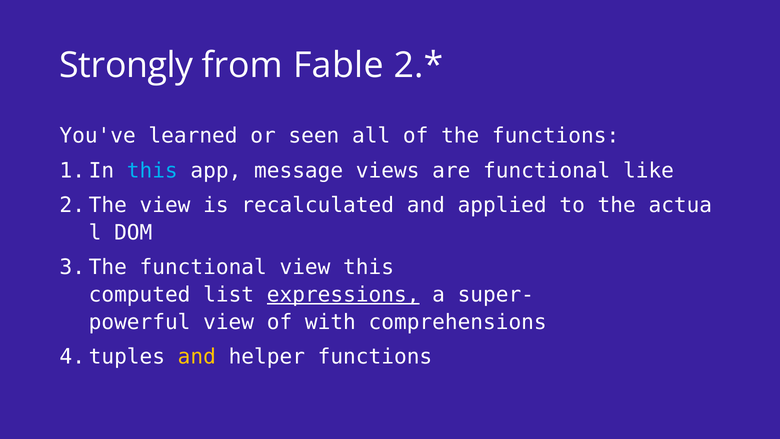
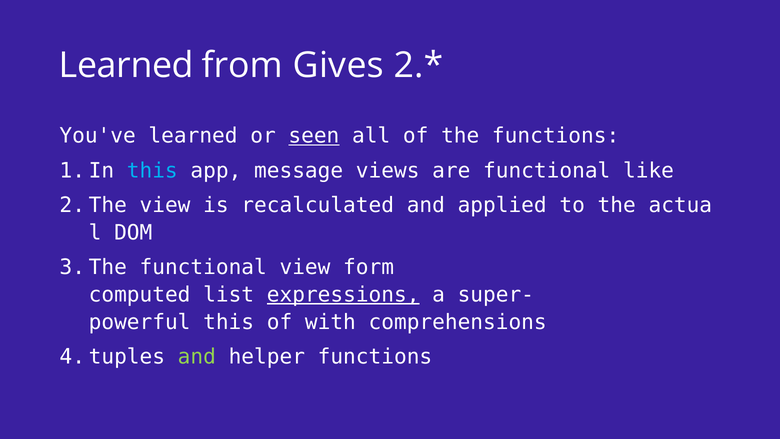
Strongly at (126, 66): Strongly -> Learned
Fable: Fable -> Gives
seen underline: none -> present
view this: this -> form
view at (229, 322): view -> this
and at (197, 357) colour: yellow -> light green
